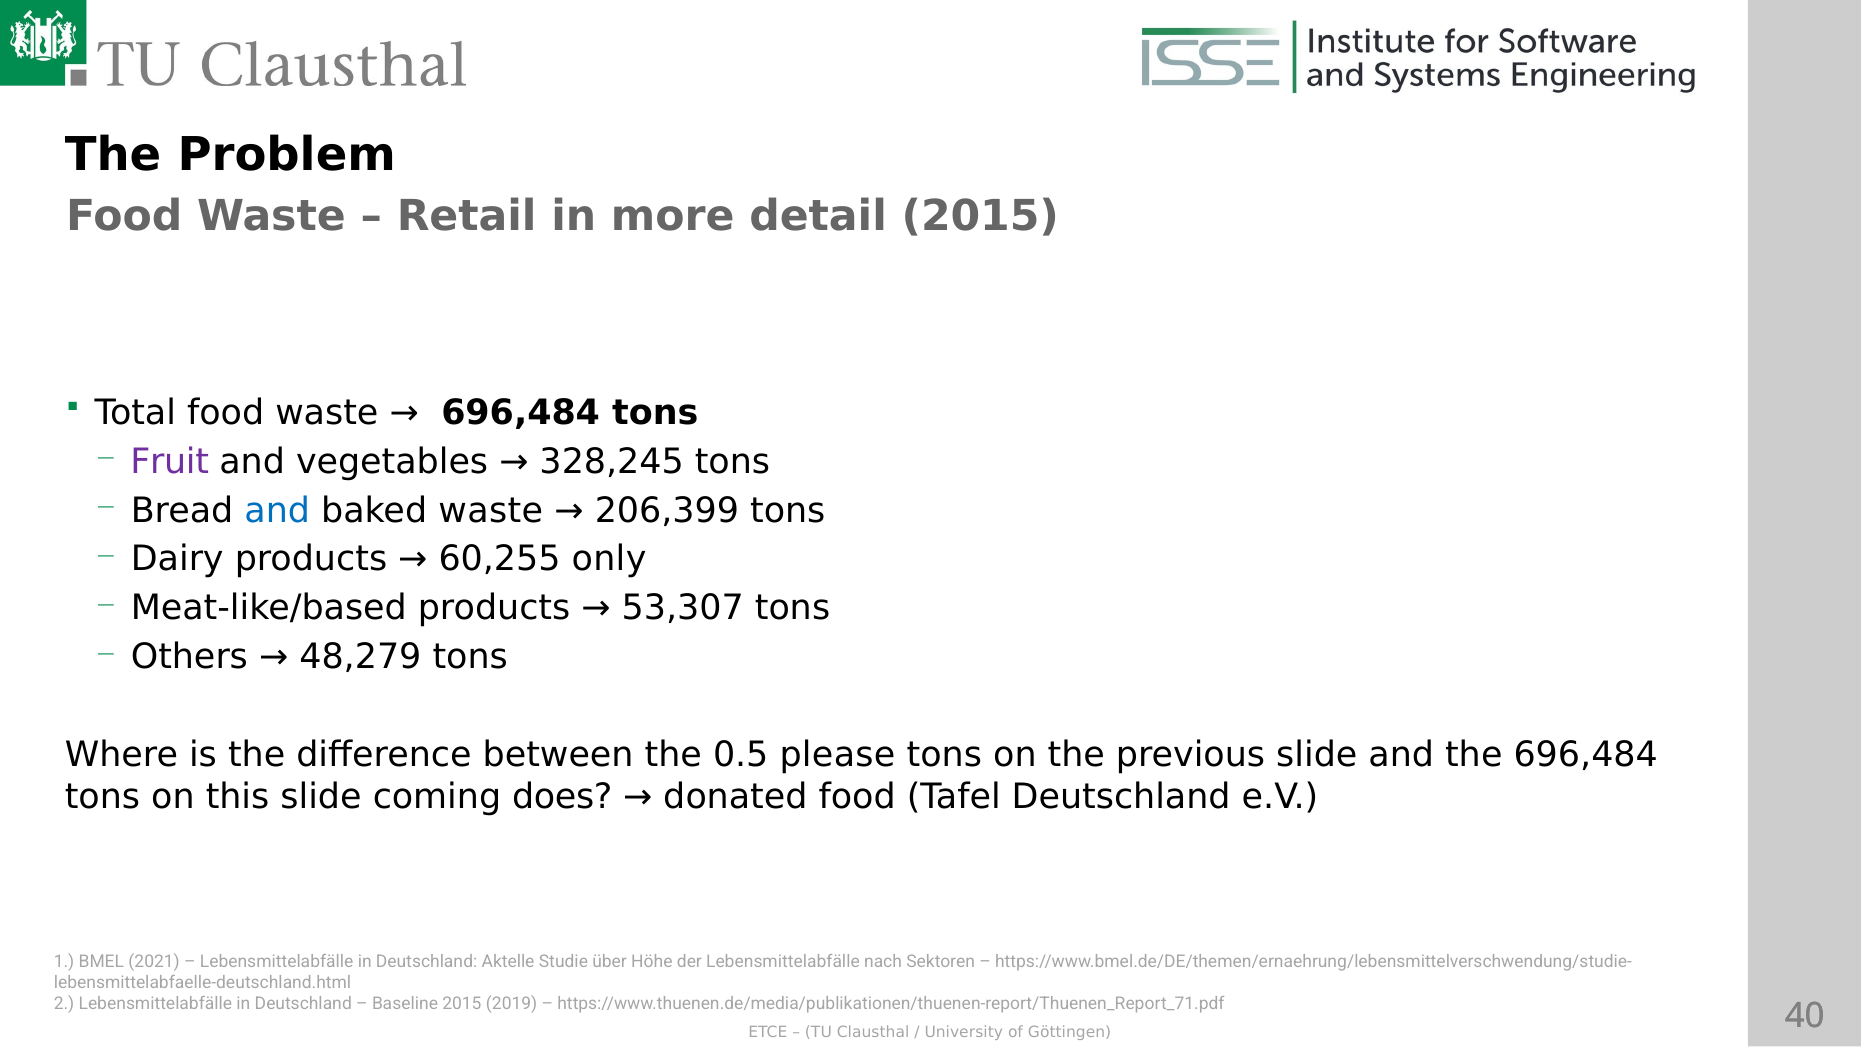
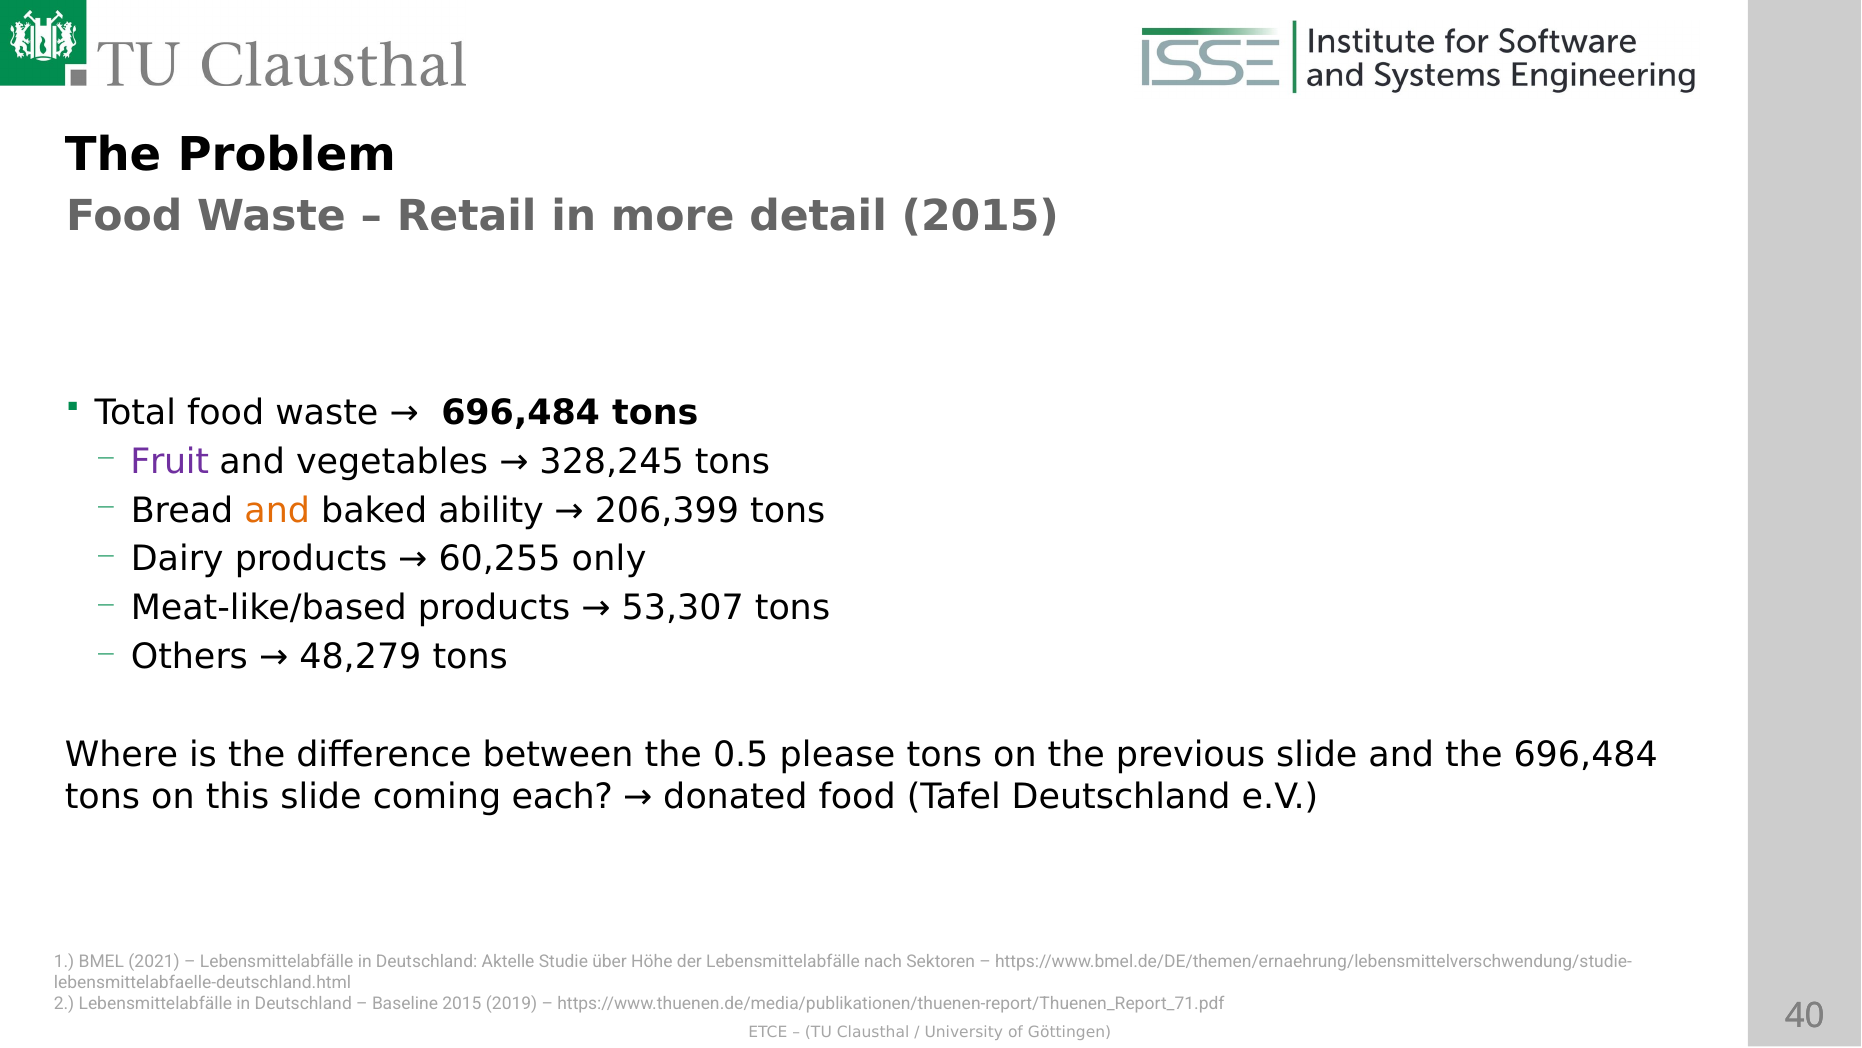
and at (277, 510) colour: blue -> orange
baked waste: waste -> ability
does: does -> each
